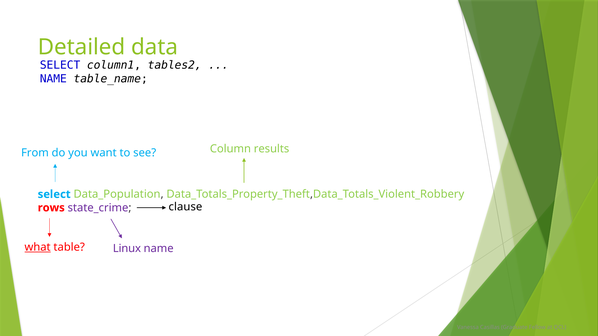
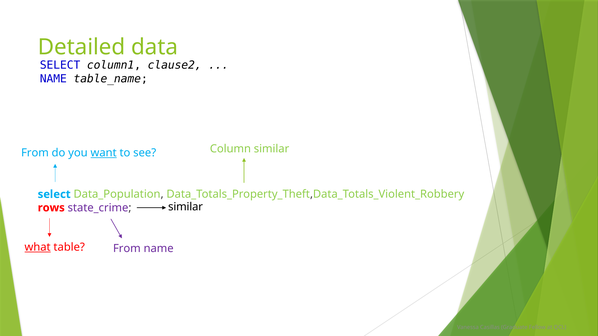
tables2: tables2 -> clause2
Column results: results -> similar
want underline: none -> present
clause at (185, 207): clause -> similar
Linux at (127, 249): Linux -> From
